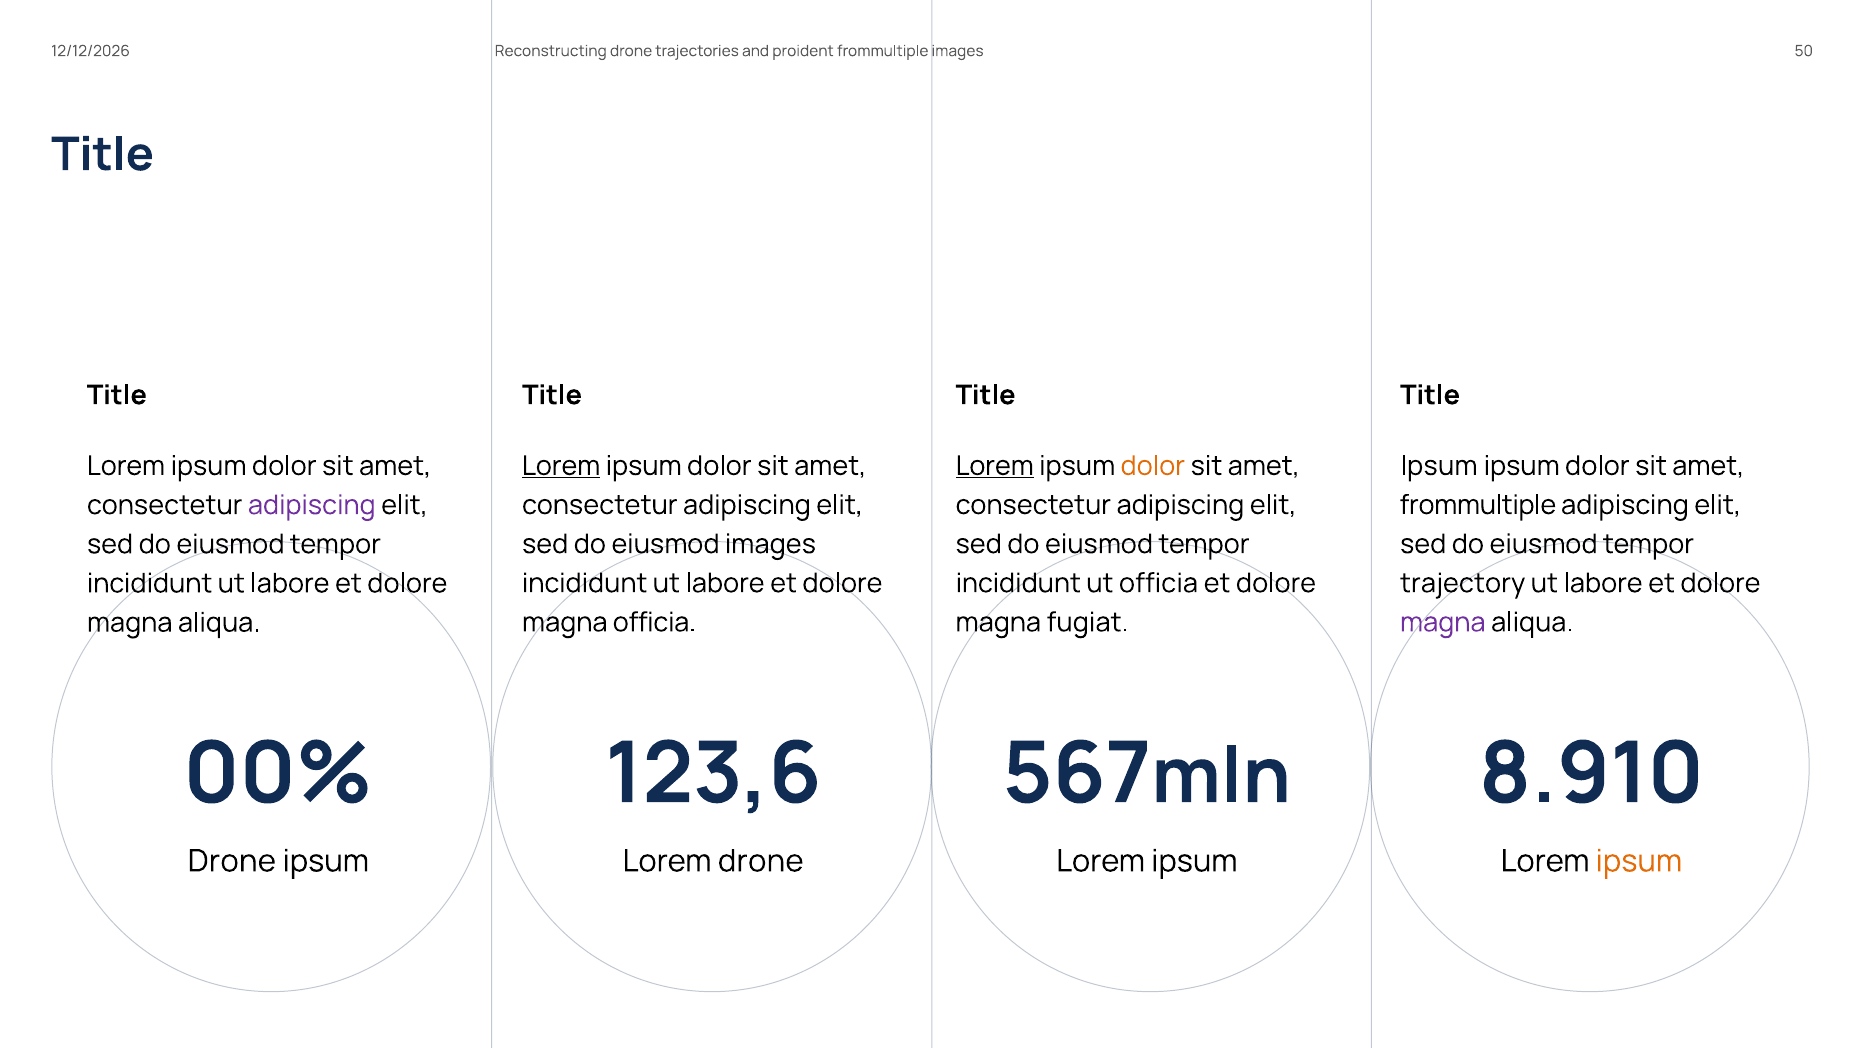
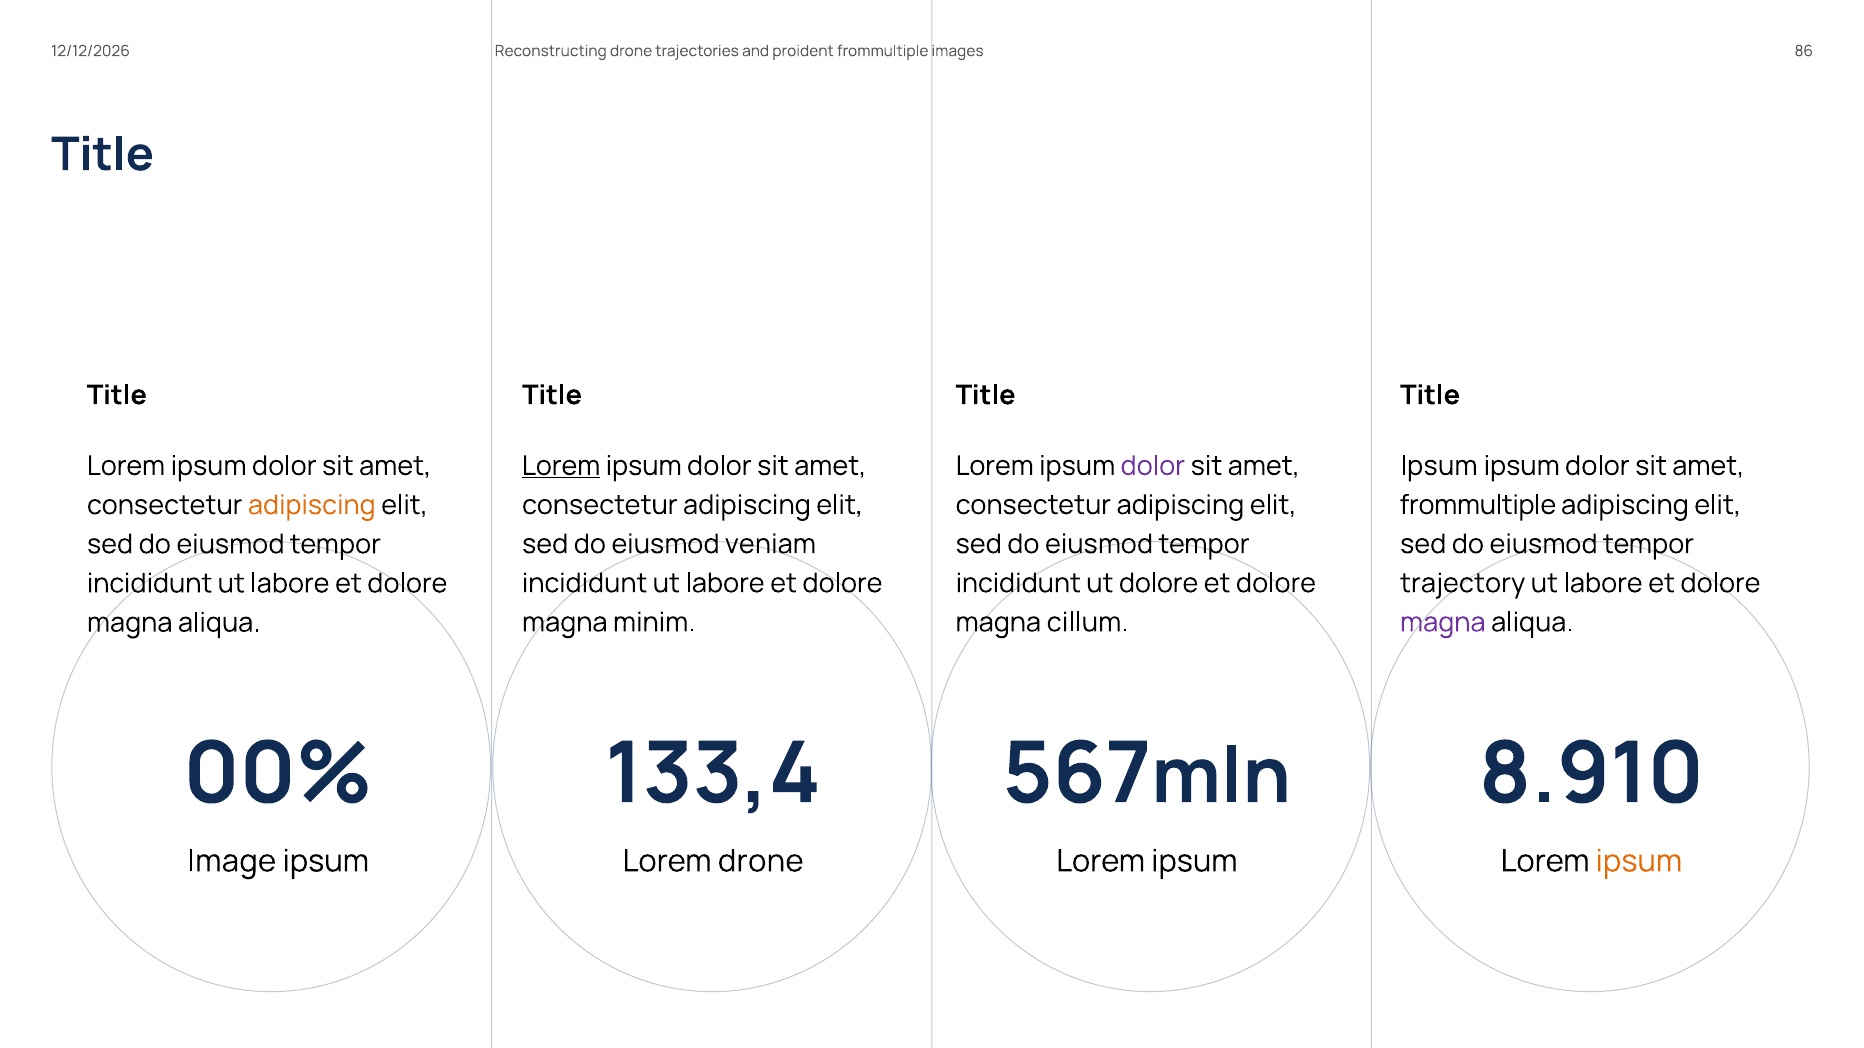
50: 50 -> 86
Lorem at (995, 466) underline: present -> none
dolor at (1153, 466) colour: orange -> purple
adipiscing at (312, 505) colour: purple -> orange
eiusmod images: images -> veniam
ut officia: officia -> dolore
magna officia: officia -> minim
fugiat: fugiat -> cillum
123,6: 123,6 -> 133,4
Drone at (232, 862): Drone -> Image
